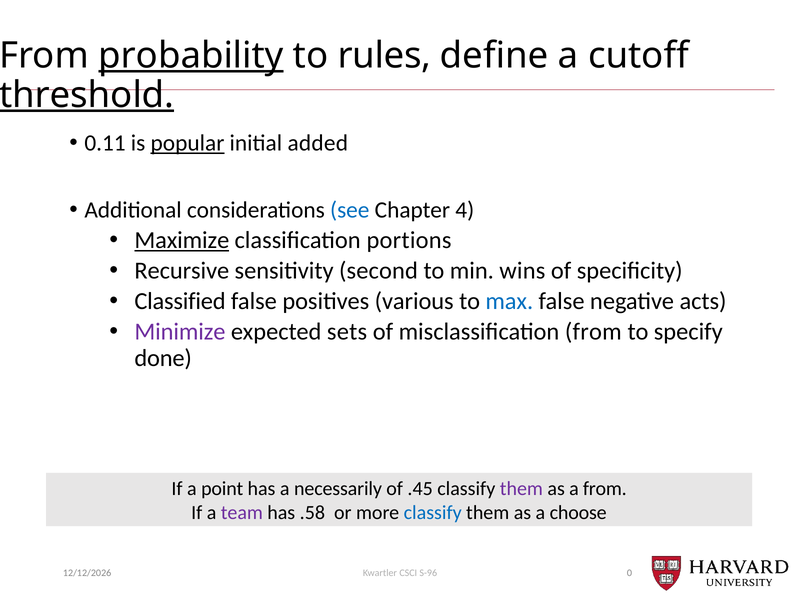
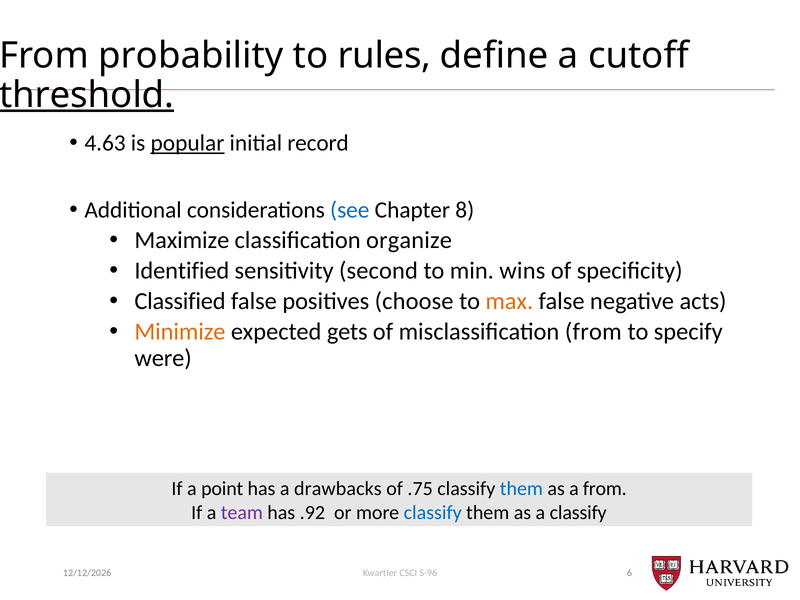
probability underline: present -> none
0.11: 0.11 -> 4.63
added: added -> record
4: 4 -> 8
Maximize underline: present -> none
portions: portions -> organize
Recursive: Recursive -> Identified
various: various -> choose
max colour: blue -> orange
Minimize colour: purple -> orange
sets: sets -> gets
done: done -> were
necessarily: necessarily -> drawbacks
.45: .45 -> .75
them at (521, 489) colour: purple -> blue
.58: .58 -> .92
a choose: choose -> classify
0: 0 -> 6
